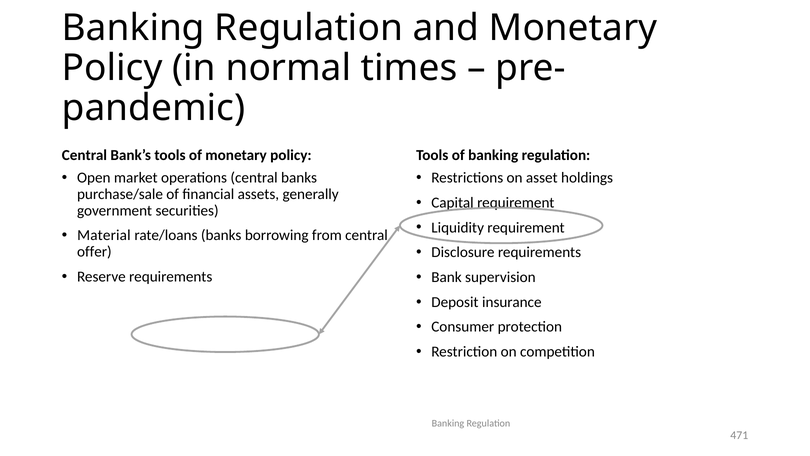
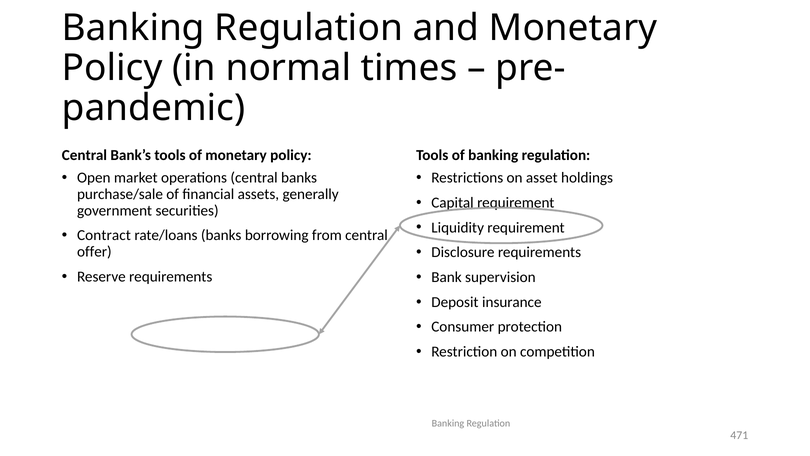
Material: Material -> Contract
